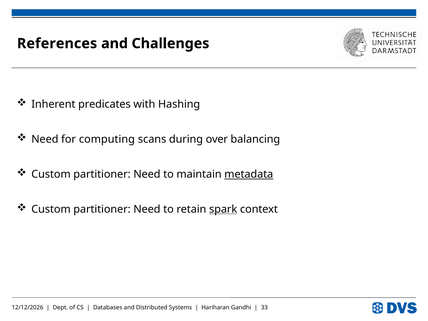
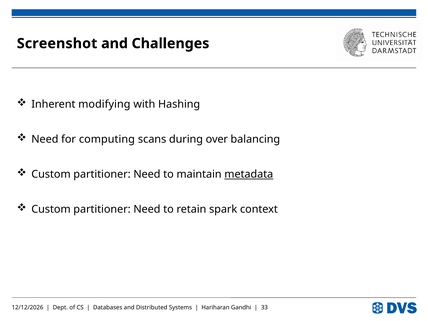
References: References -> Screenshot
predicates: predicates -> modifying
spark underline: present -> none
